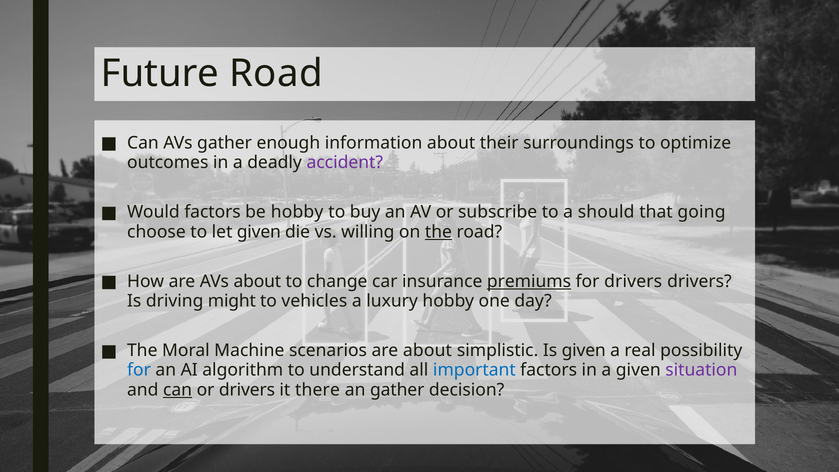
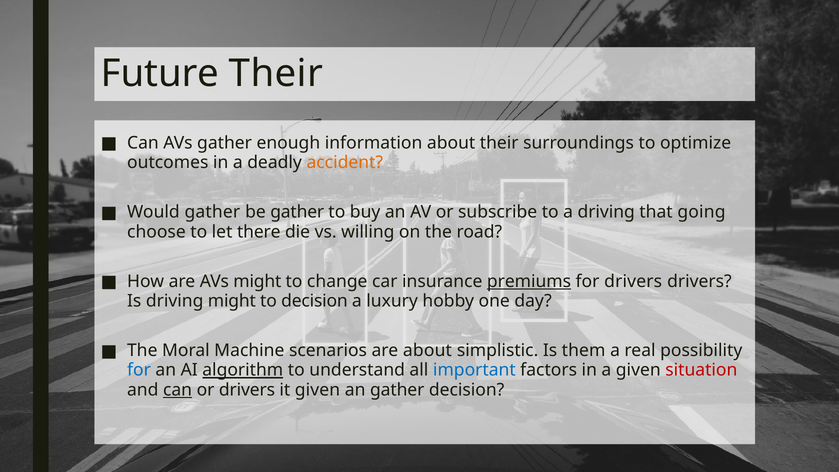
Future Road: Road -> Their
accident colour: purple -> orange
Would factors: factors -> gather
be hobby: hobby -> gather
a should: should -> driving
let given: given -> there
the at (438, 232) underline: present -> none
AVs about: about -> might
to vehicles: vehicles -> decision
Is given: given -> them
algorithm underline: none -> present
situation colour: purple -> red
it there: there -> given
